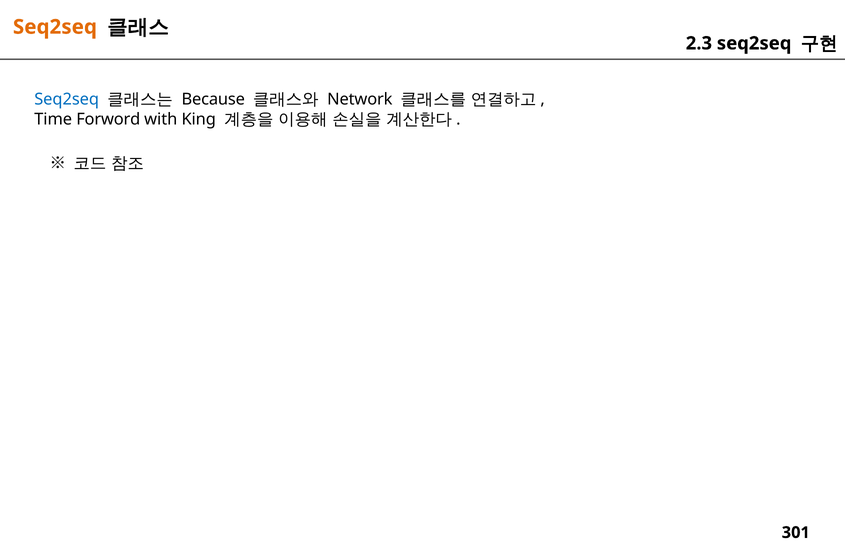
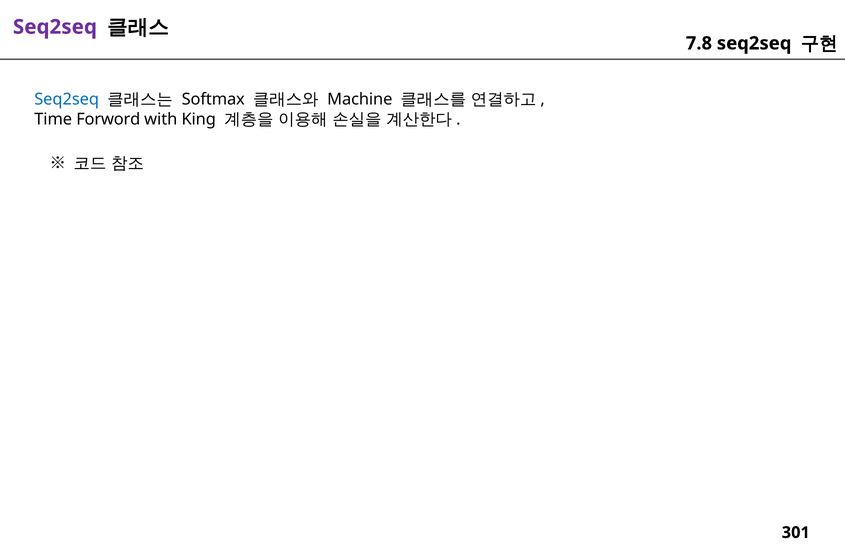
Seq2seq at (55, 27) colour: orange -> purple
2.3: 2.3 -> 7.8
Because: Because -> Softmax
Network: Network -> Machine
